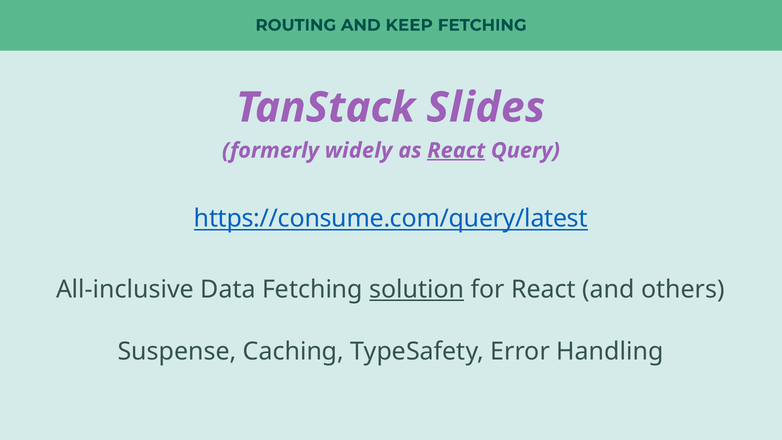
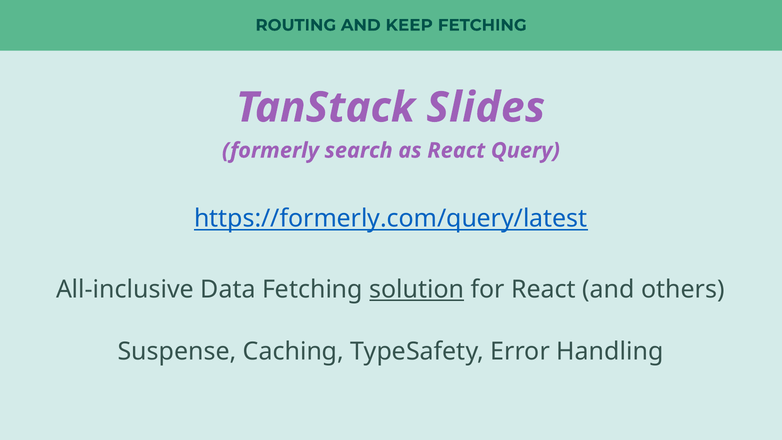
widely: widely -> search
React at (456, 150) underline: present -> none
https://consume.com/query/latest: https://consume.com/query/latest -> https://formerly.com/query/latest
